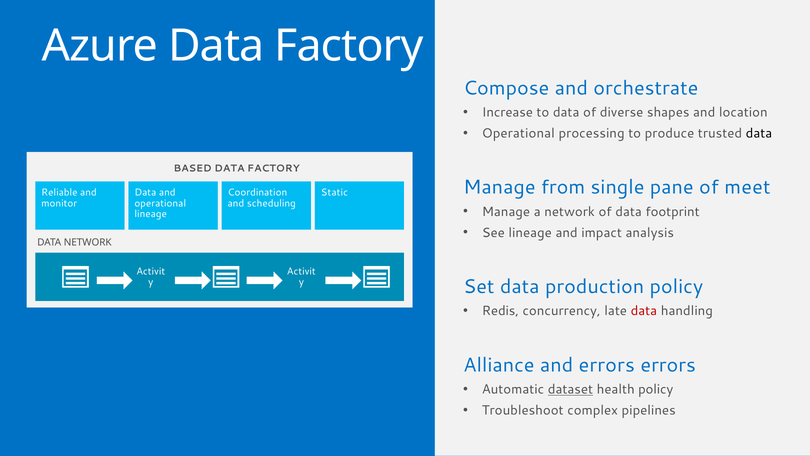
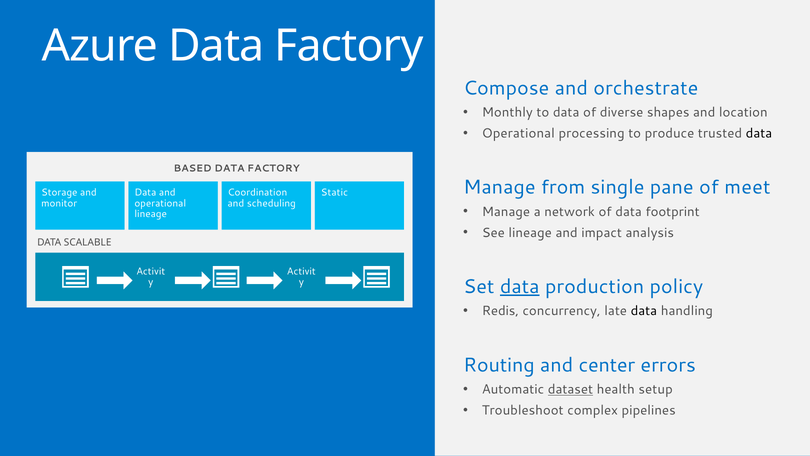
Increase: Increase -> Monthly
Reliable: Reliable -> Storage
DATA NETWORK: NETWORK -> SCALABLE
data at (520, 287) underline: none -> present
data at (644, 311) colour: red -> black
Alliance: Alliance -> Routing
and errors: errors -> center
health policy: policy -> setup
